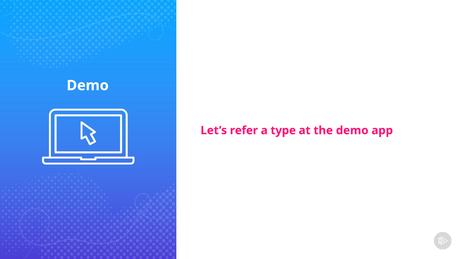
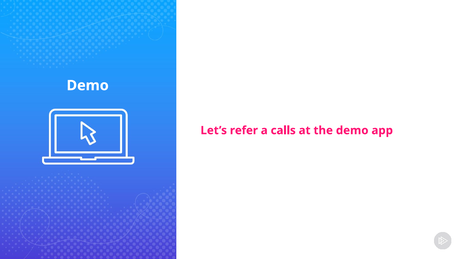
type: type -> calls
